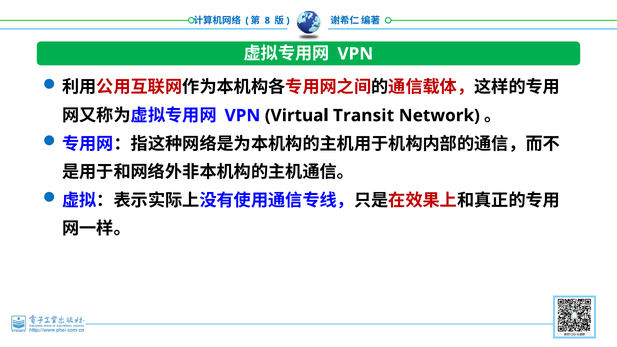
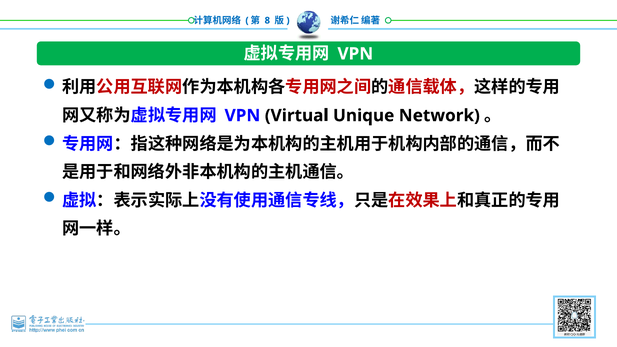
Transit: Transit -> Unique
